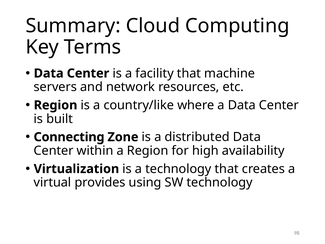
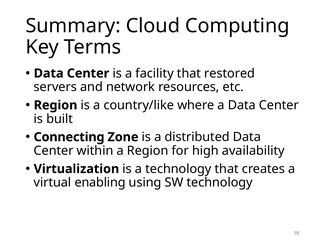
machine: machine -> restored
provides: provides -> enabling
